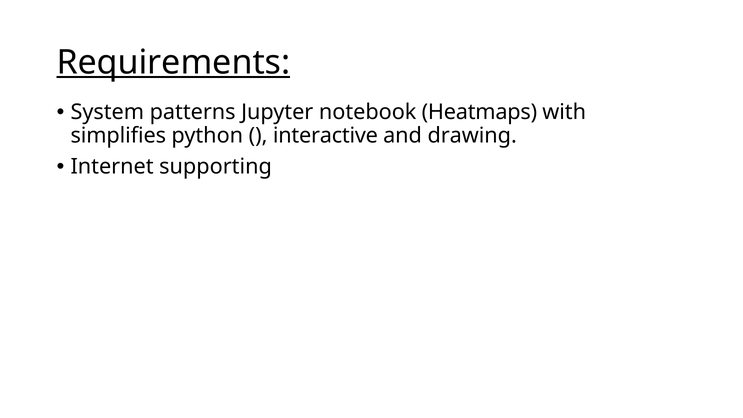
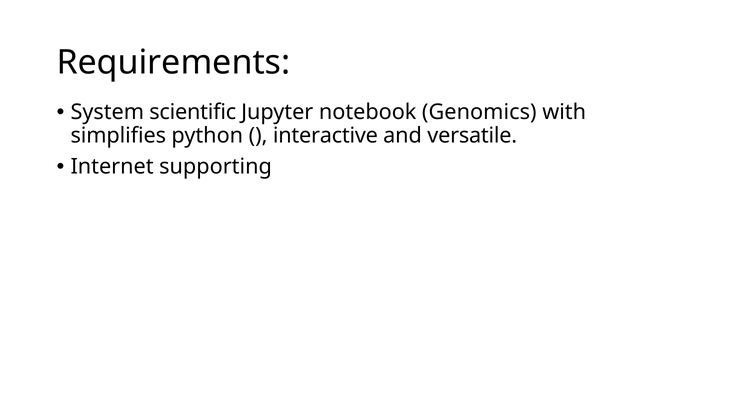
Requirements underline: present -> none
patterns: patterns -> scientific
Heatmaps: Heatmaps -> Genomics
drawing: drawing -> versatile
